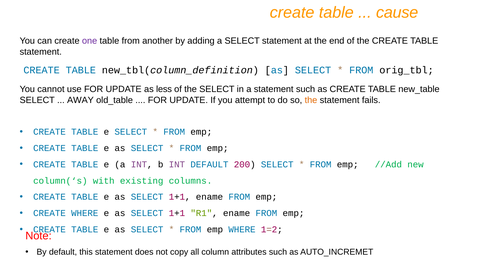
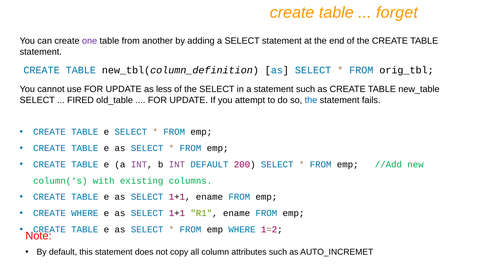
cause: cause -> forget
AWAY: AWAY -> FIRED
the at (311, 100) colour: orange -> blue
